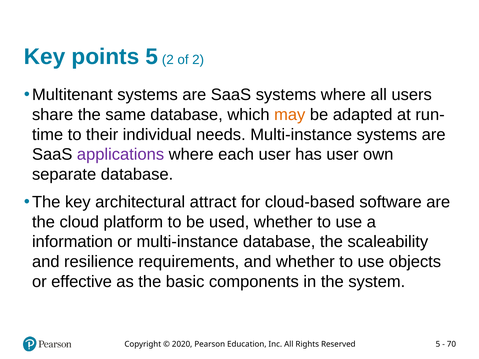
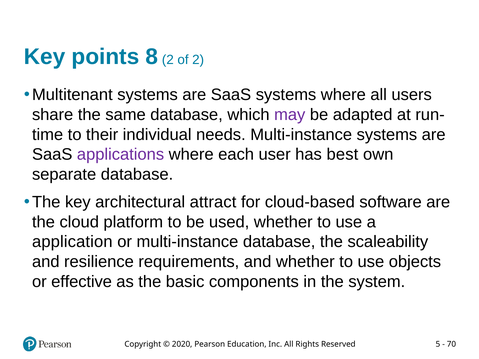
points 5: 5 -> 8
may colour: orange -> purple
has user: user -> best
information: information -> application
